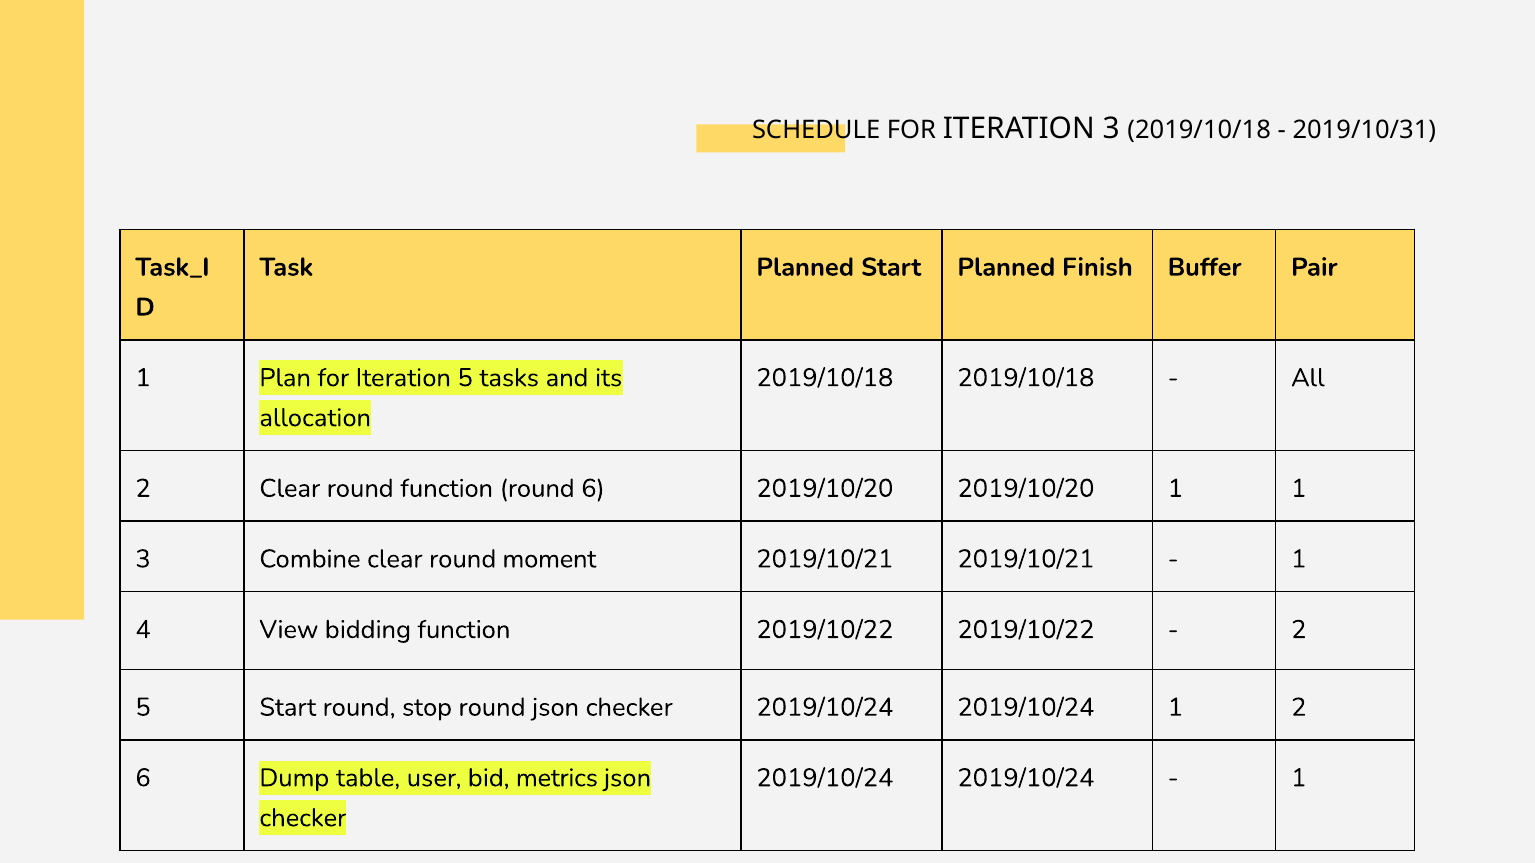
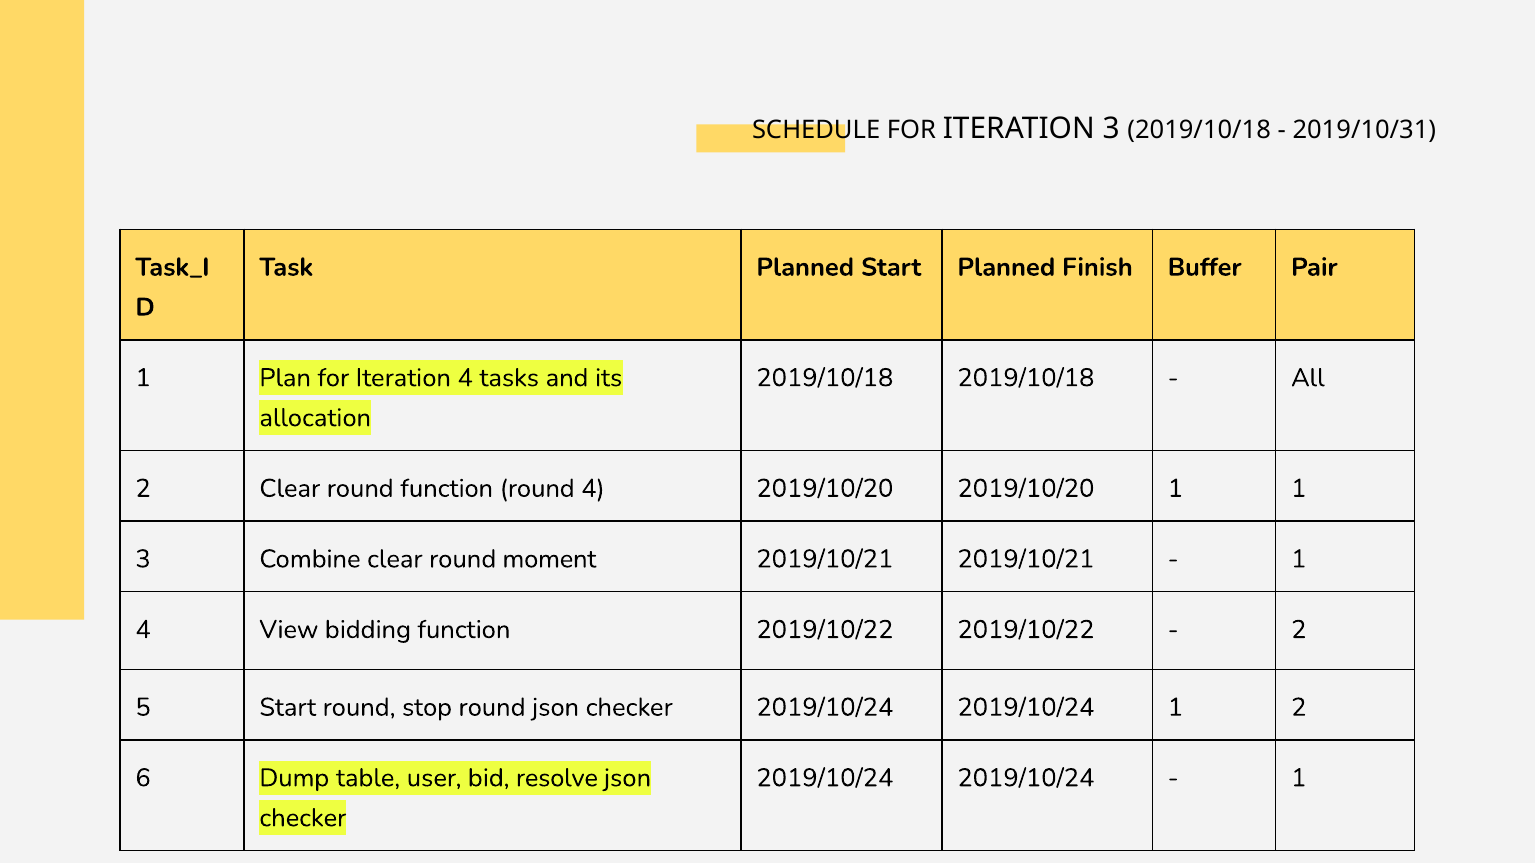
Iteration 5: 5 -> 4
round 6: 6 -> 4
metrics: metrics -> resolve
